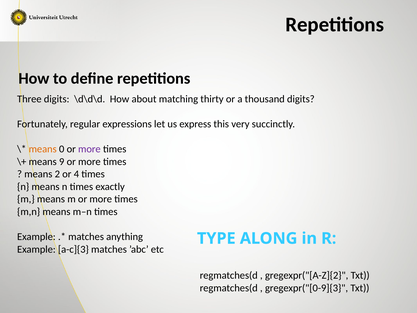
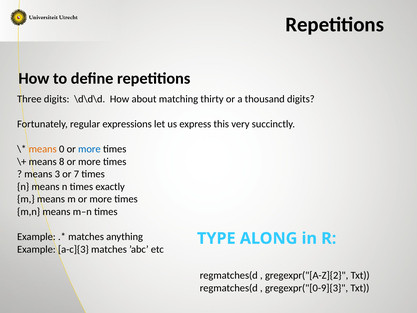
more at (89, 149) colour: purple -> blue
9: 9 -> 8
2: 2 -> 3
4: 4 -> 7
